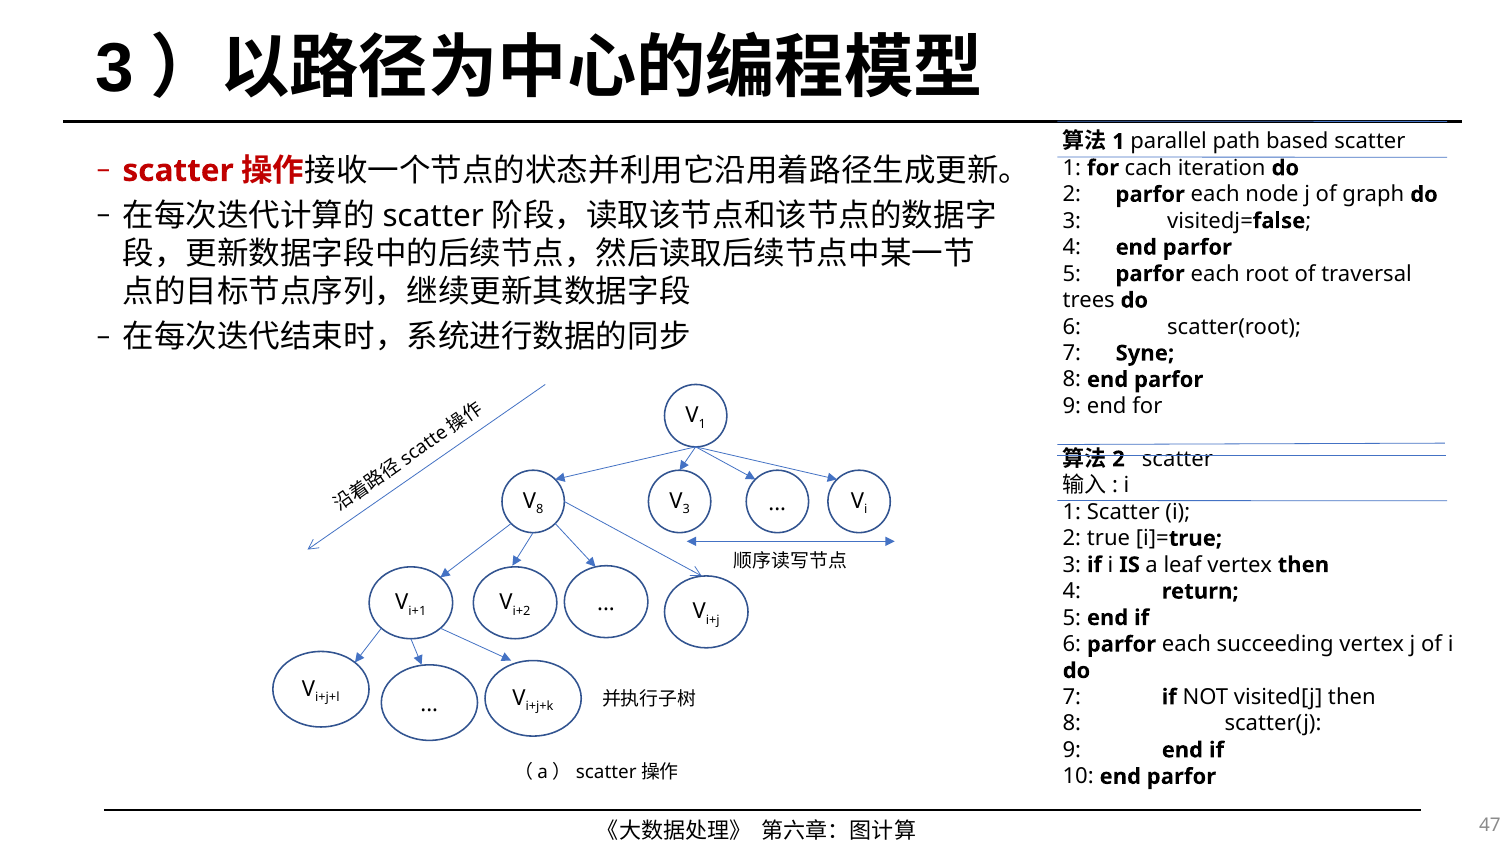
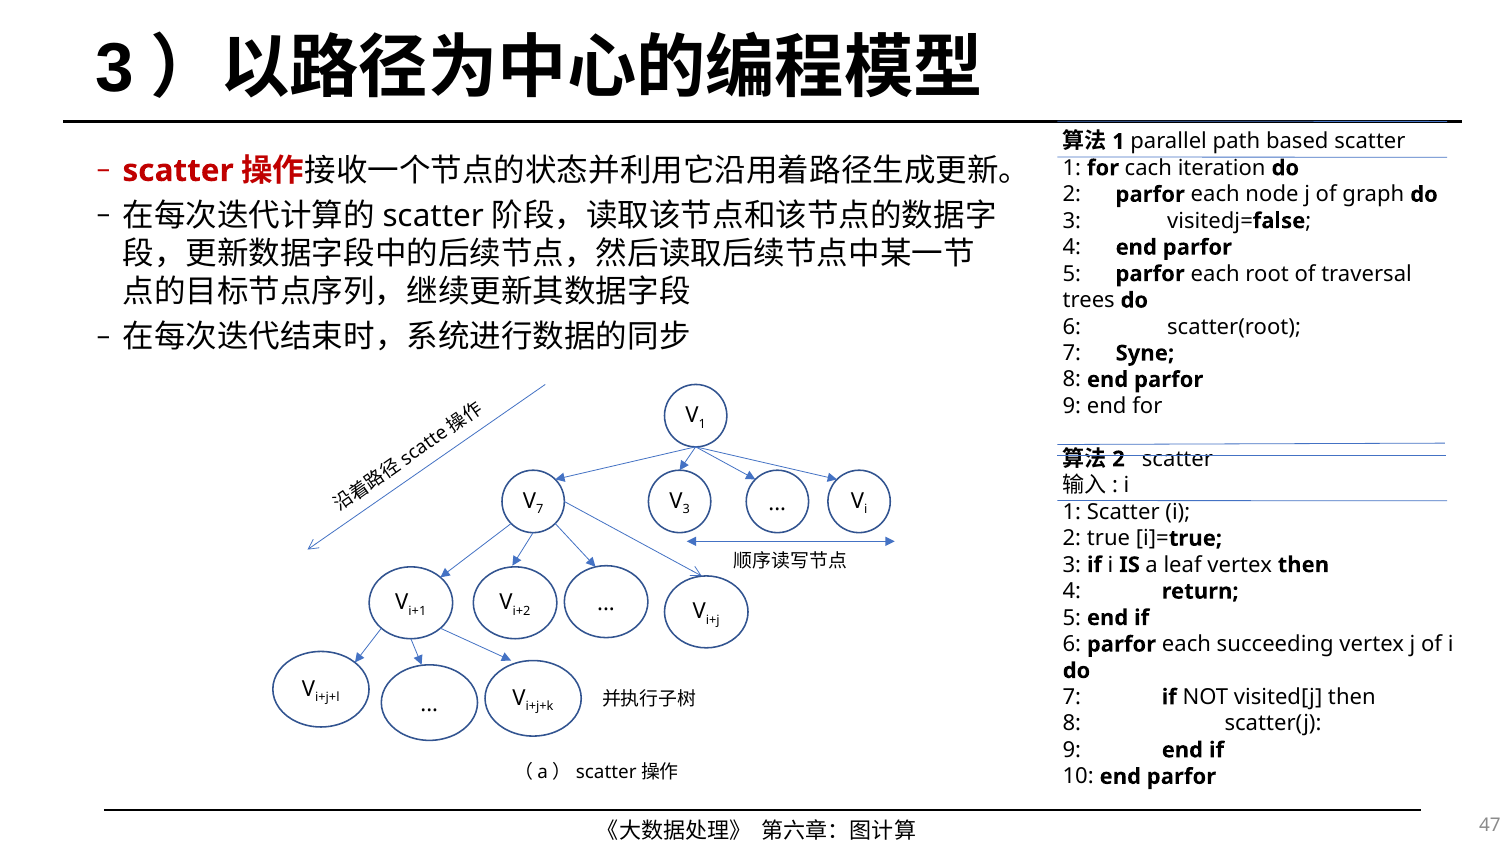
8 at (540, 510): 8 -> 7
